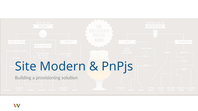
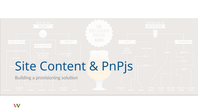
Modern: Modern -> Content
